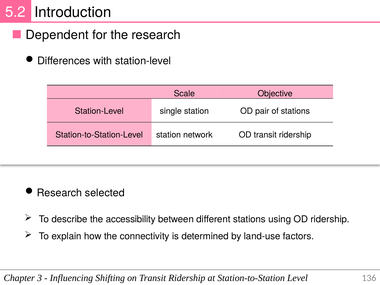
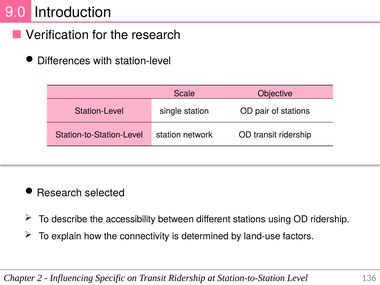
5.2: 5.2 -> 9.0
Dependent: Dependent -> Verification
3: 3 -> 2
Shifting: Shifting -> Specific
